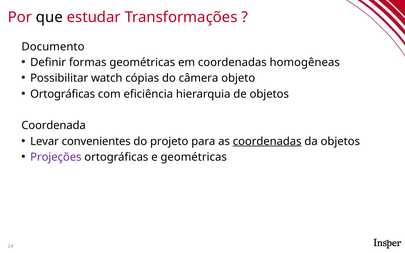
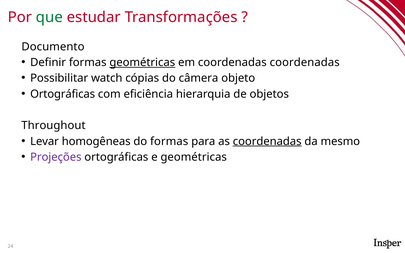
que colour: black -> green
geométricas at (142, 63) underline: none -> present
coordenadas homogêneas: homogêneas -> coordenadas
Coordenada: Coordenada -> Throughout
convenientes: convenientes -> homogêneas
do projeto: projeto -> formas
da objetos: objetos -> mesmo
